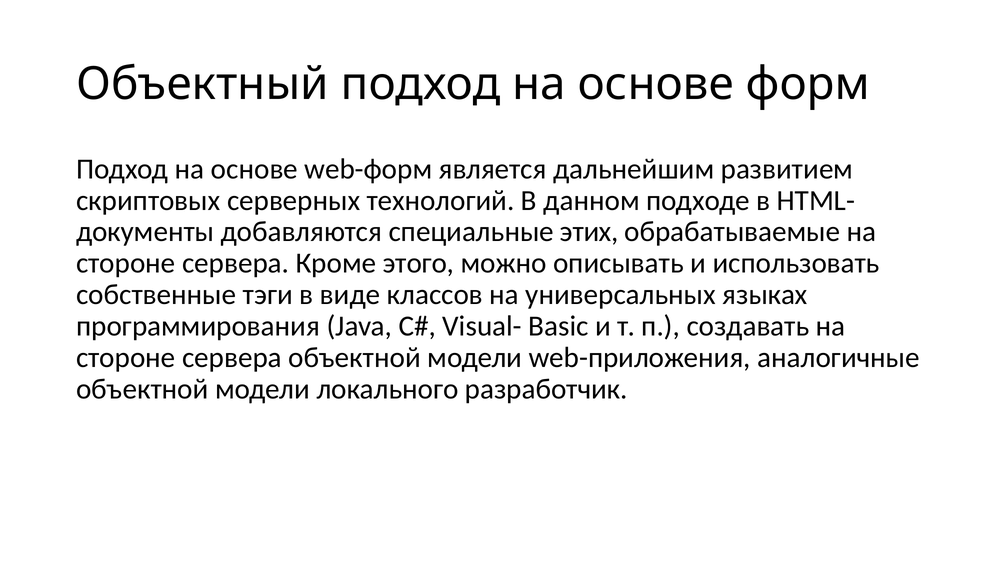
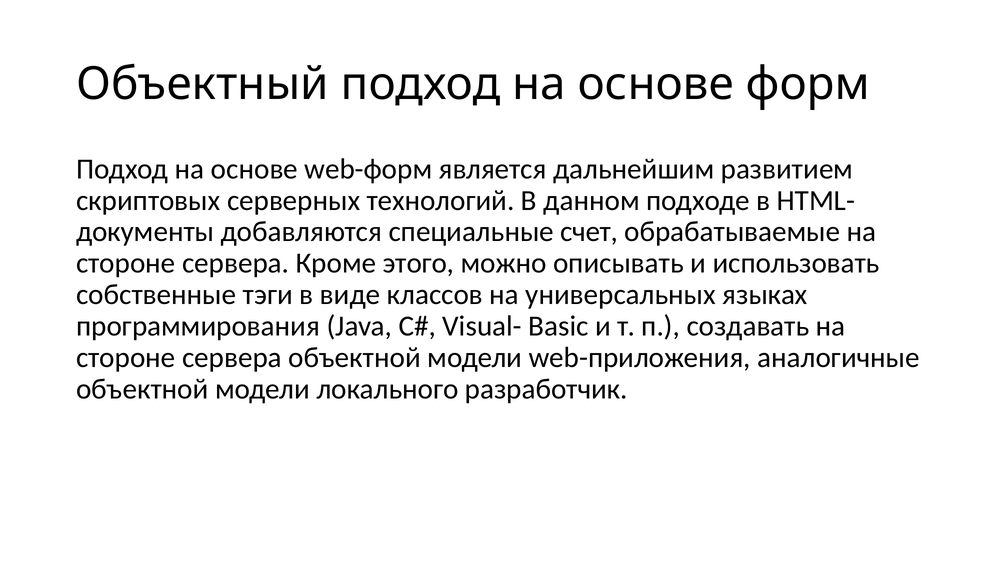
этих: этих -> счет
